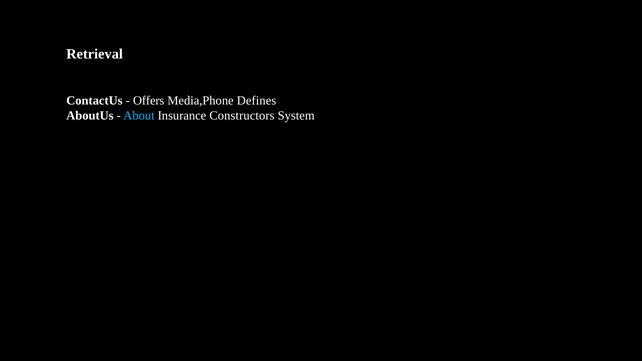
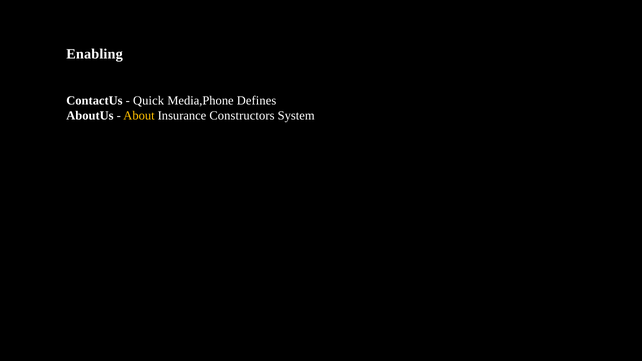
Retrieval: Retrieval -> Enabling
Offers: Offers -> Quick
About colour: light blue -> yellow
